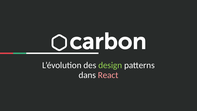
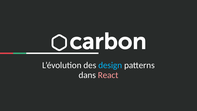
design colour: light green -> light blue
